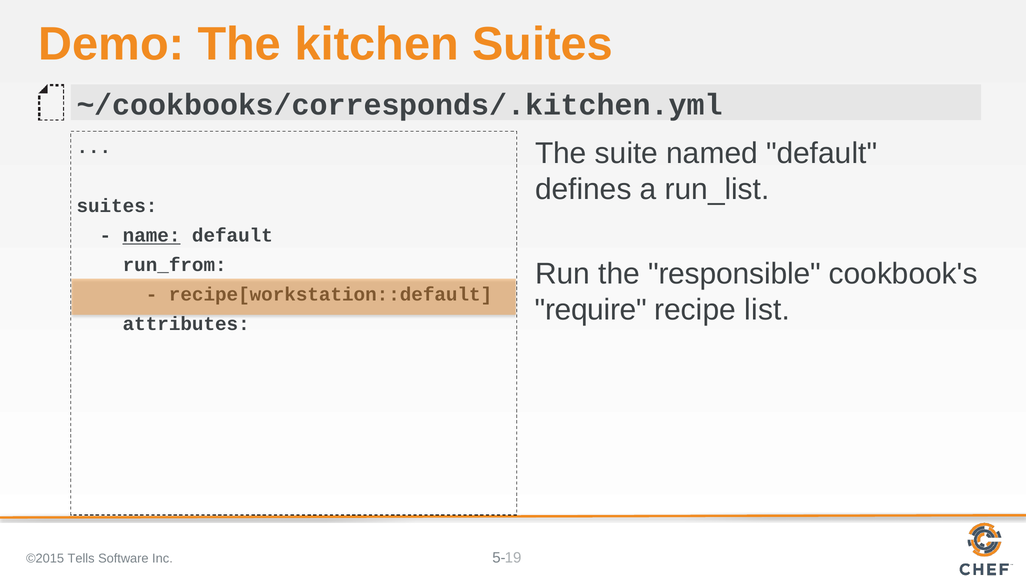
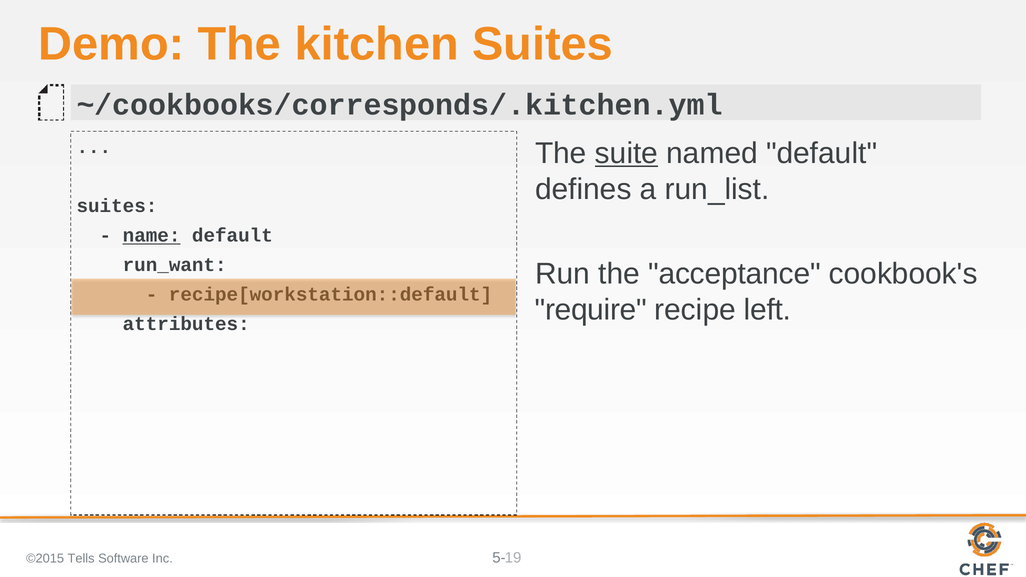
suite underline: none -> present
run_from: run_from -> run_want
responsible: responsible -> acceptance
list: list -> left
